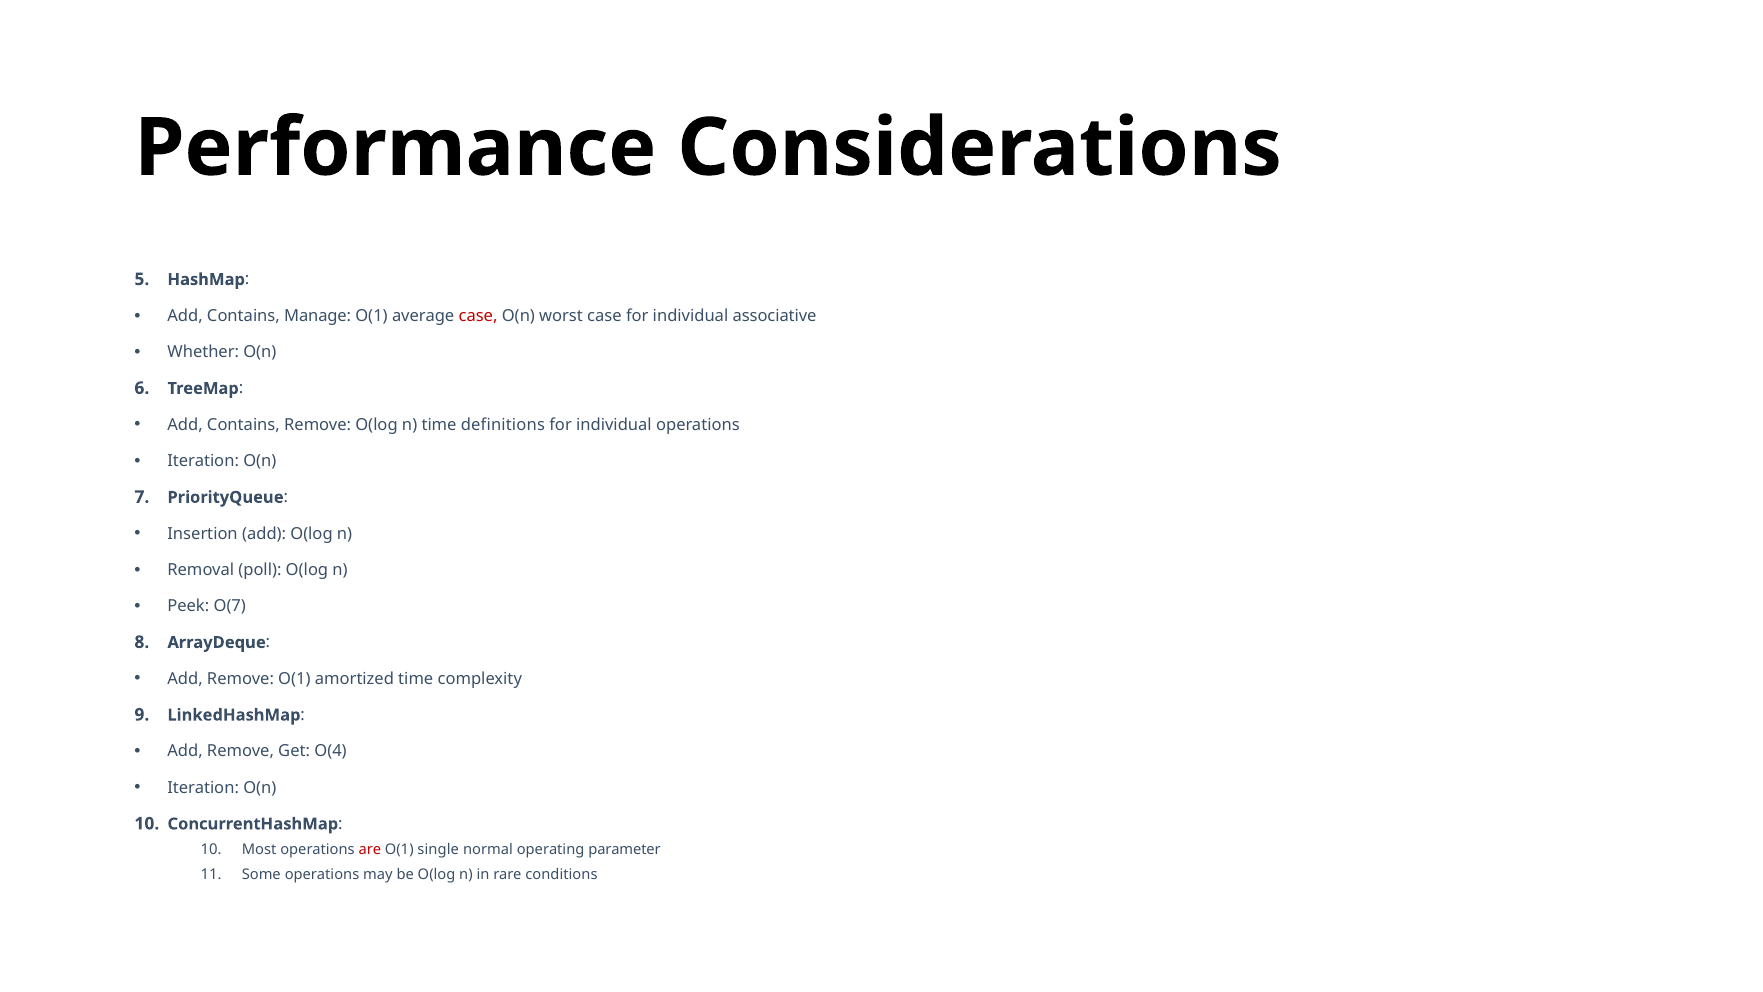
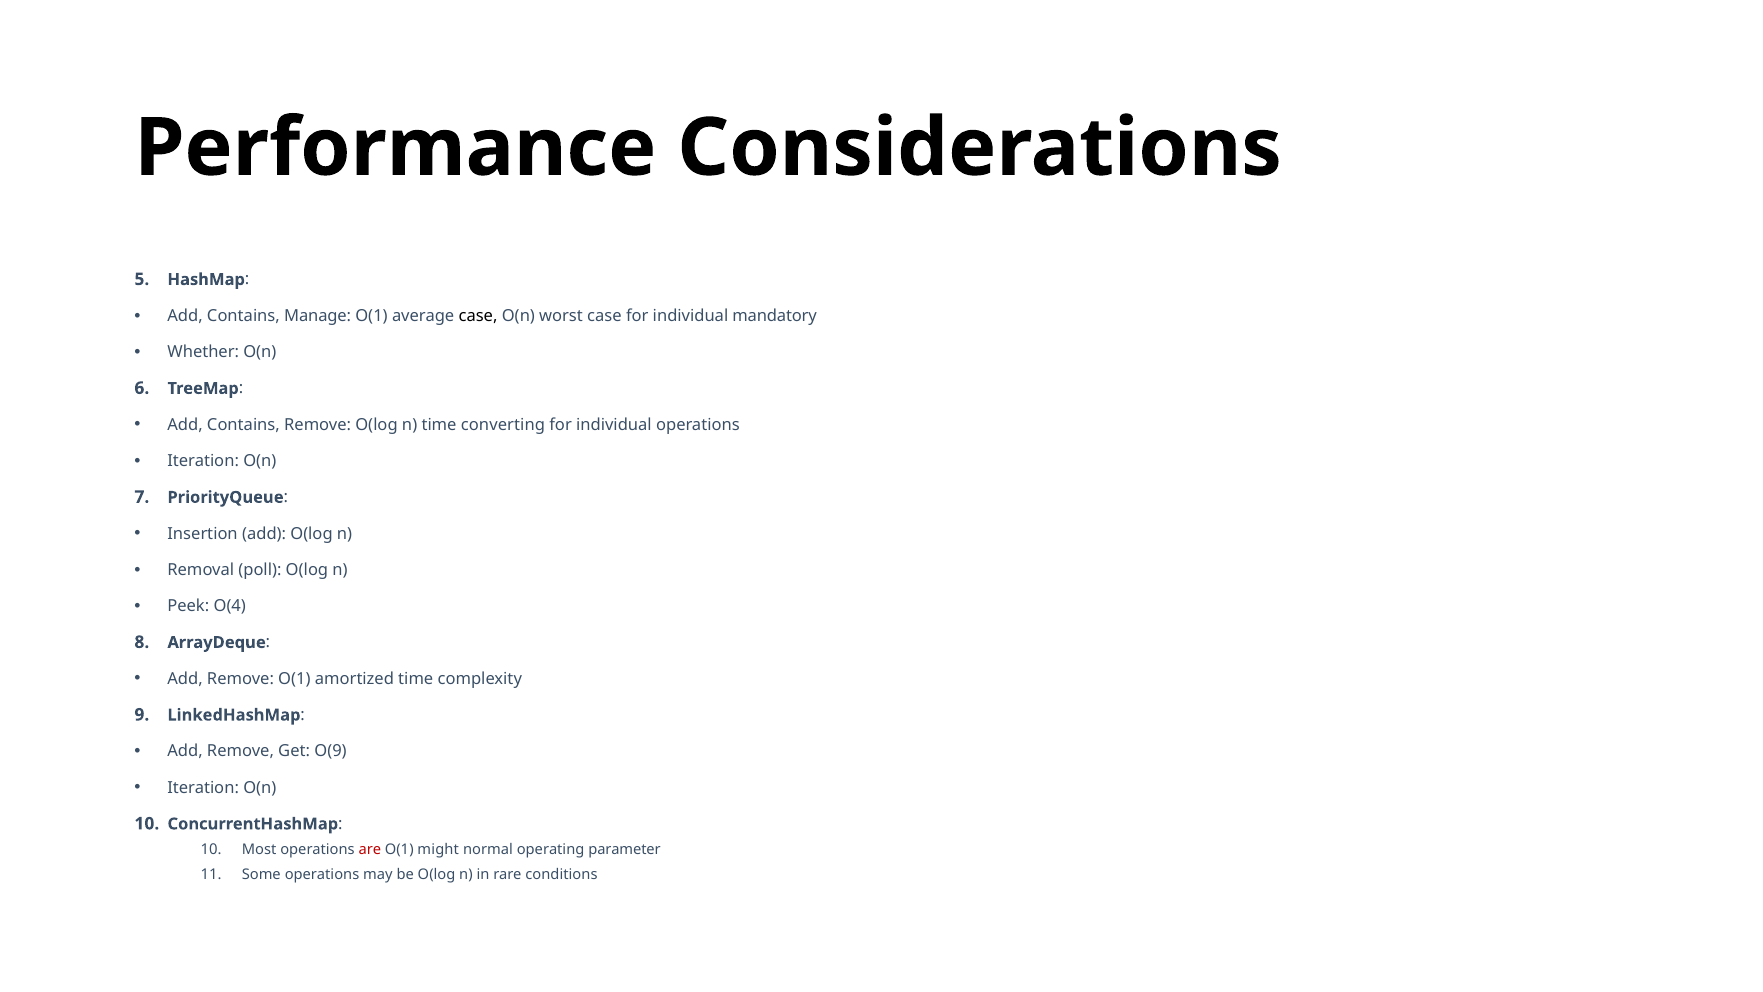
case at (478, 316) colour: red -> black
associative: associative -> mandatory
definitions: definitions -> converting
O(7: O(7 -> O(4
O(4: O(4 -> O(9
single: single -> might
